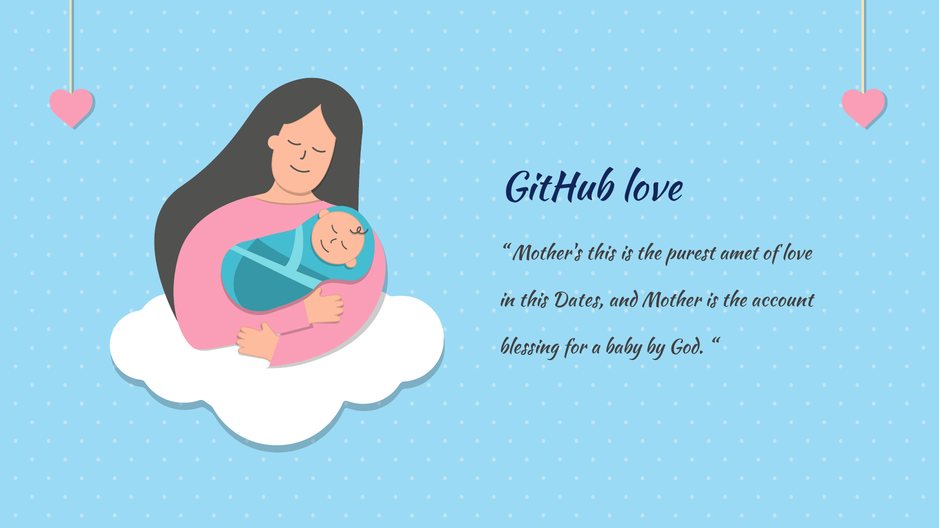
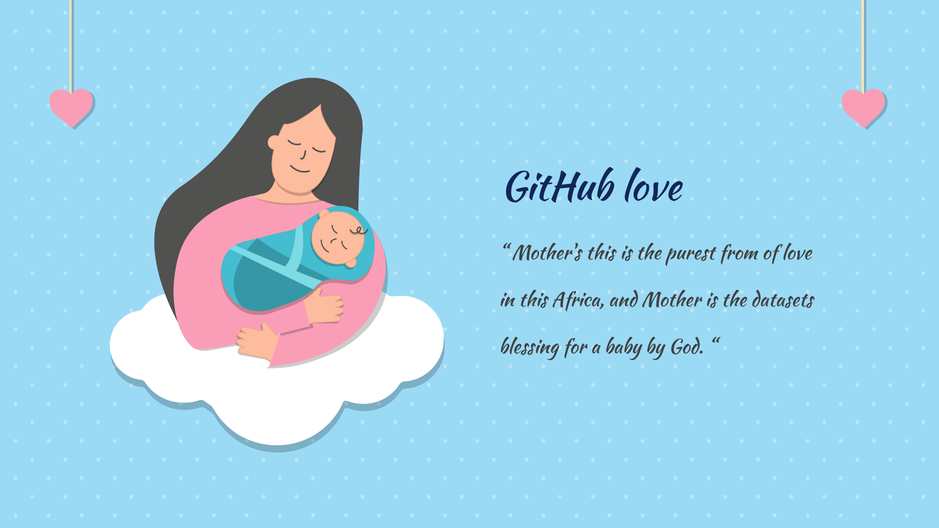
amet: amet -> from
Dates: Dates -> Africa
account: account -> datasets
